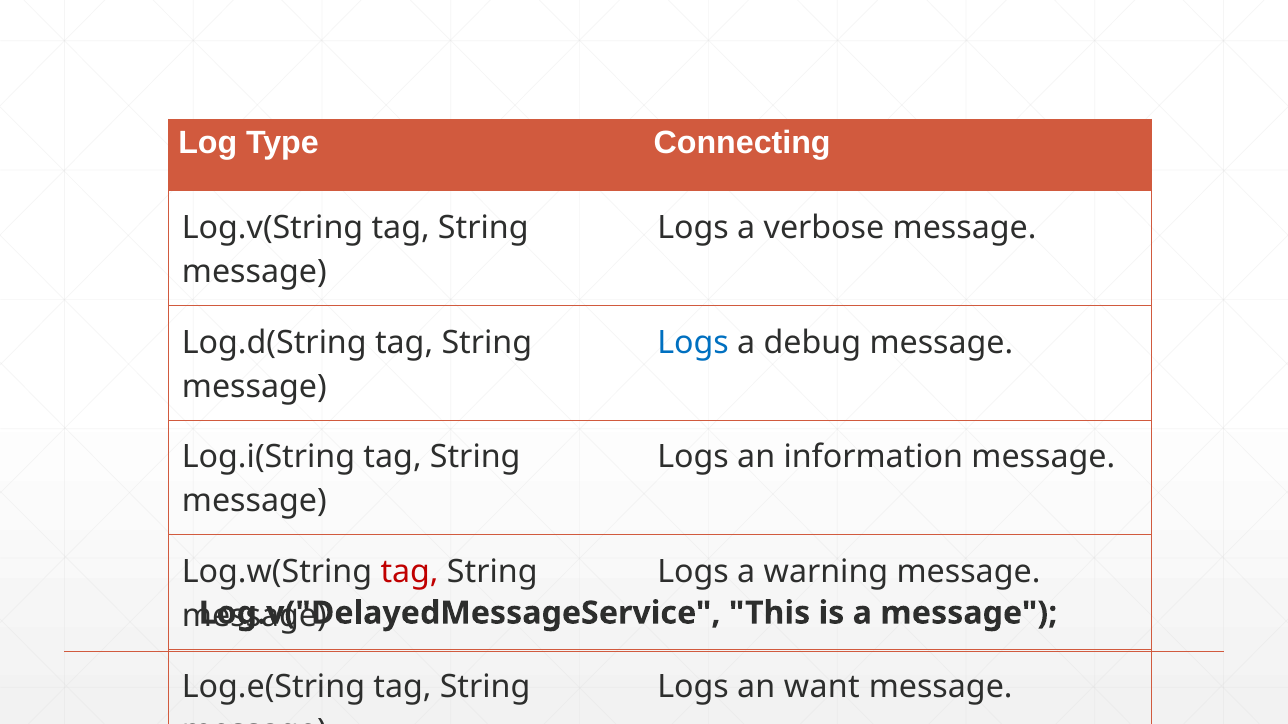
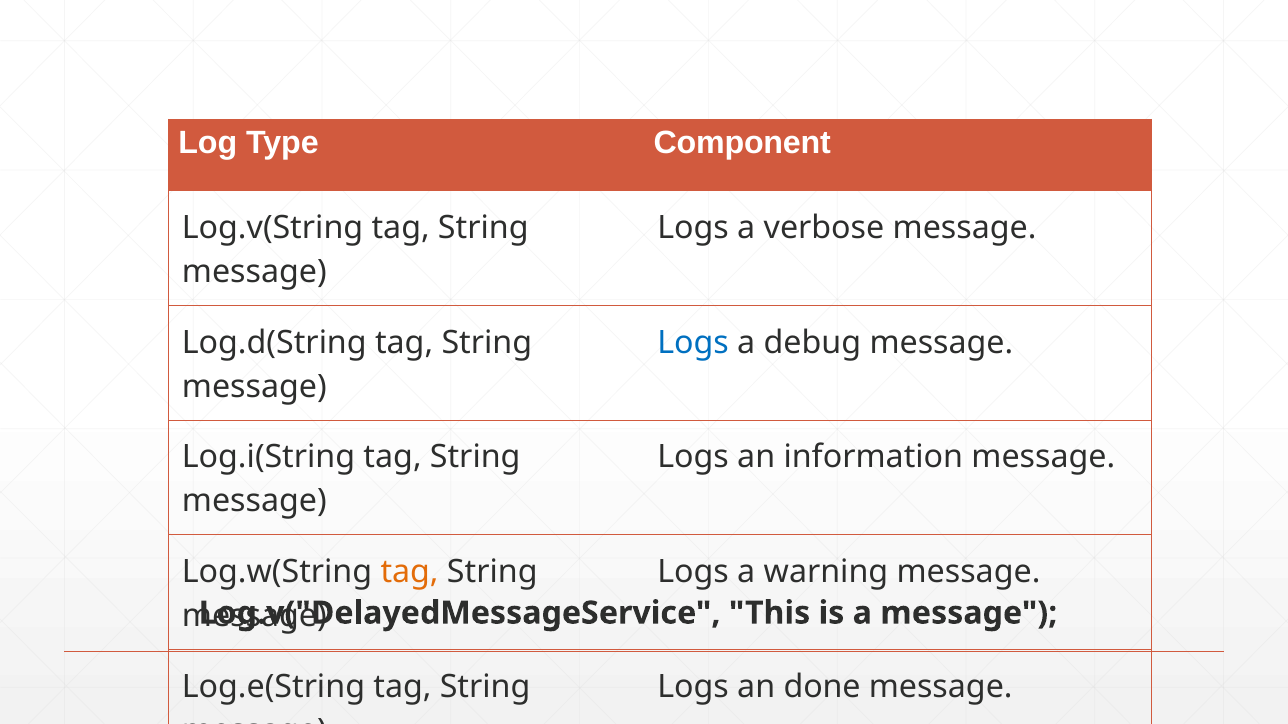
Connecting: Connecting -> Component
tag at (410, 572) colour: red -> orange
want: want -> done
